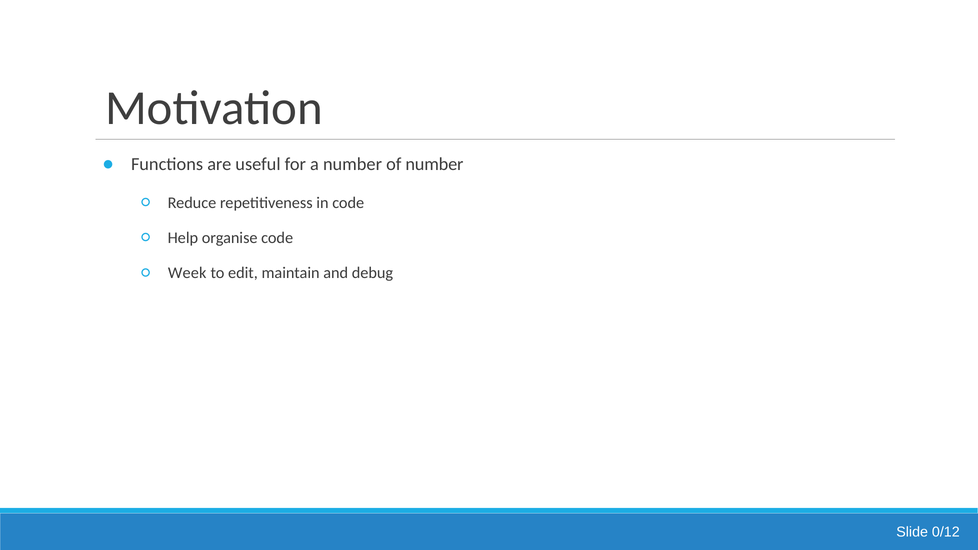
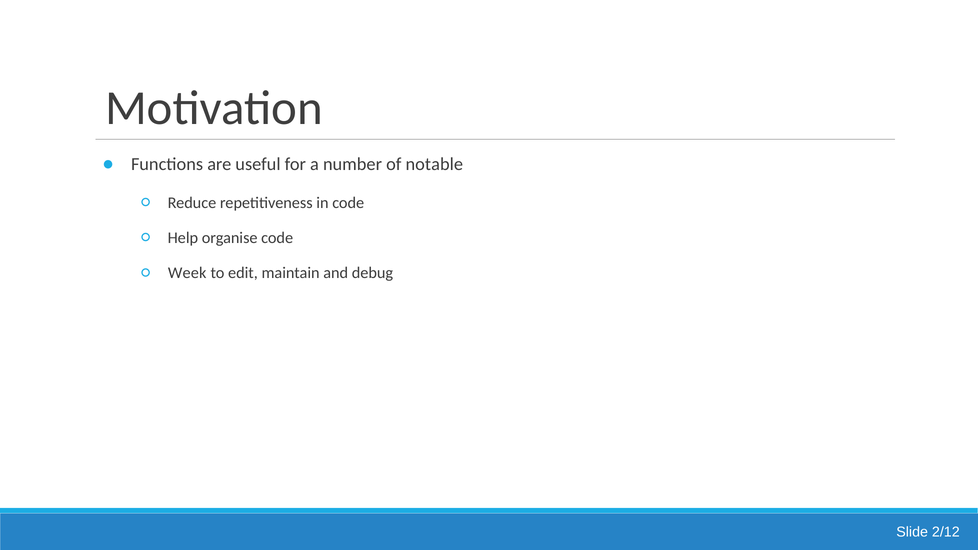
of number: number -> notable
0/12: 0/12 -> 2/12
